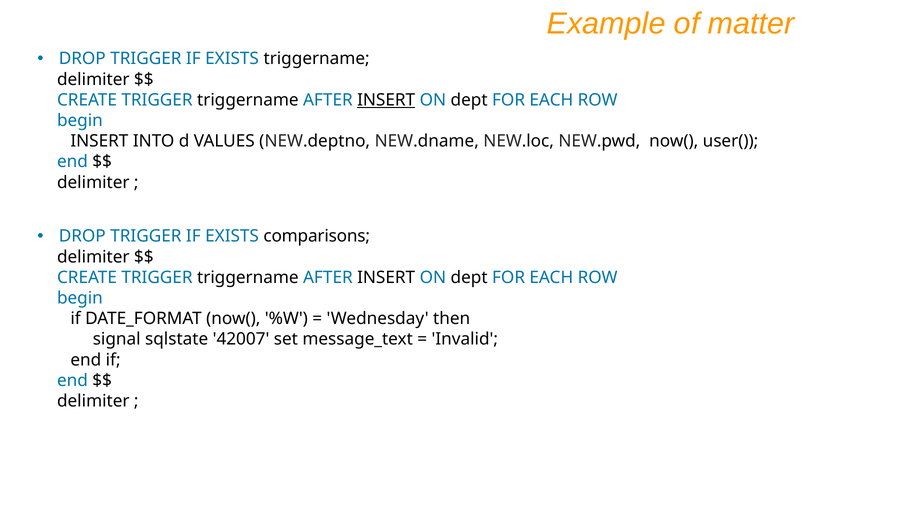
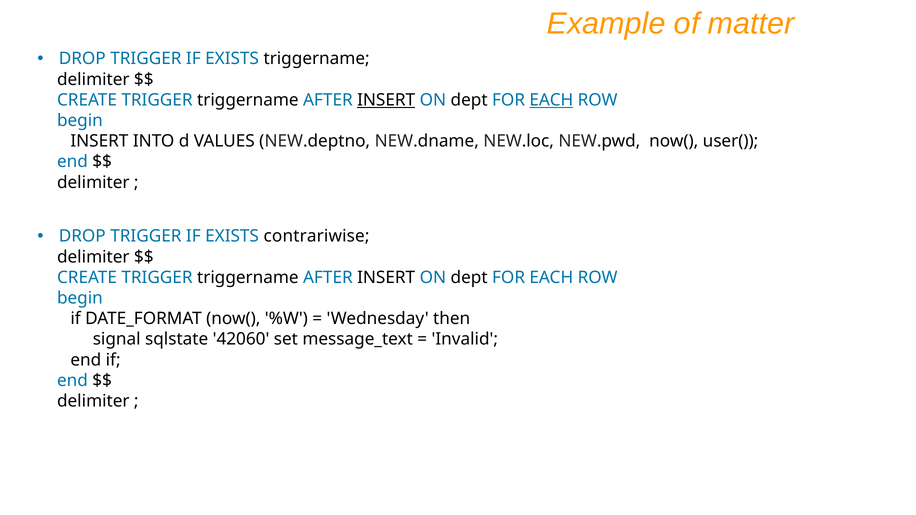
EACH at (551, 100) underline: none -> present
comparisons: comparisons -> contrariwise
42007: 42007 -> 42060
